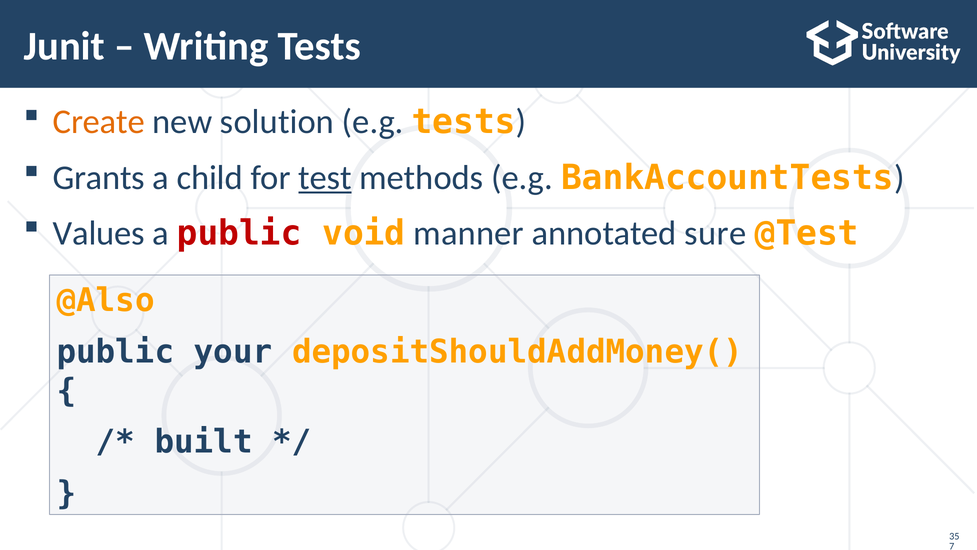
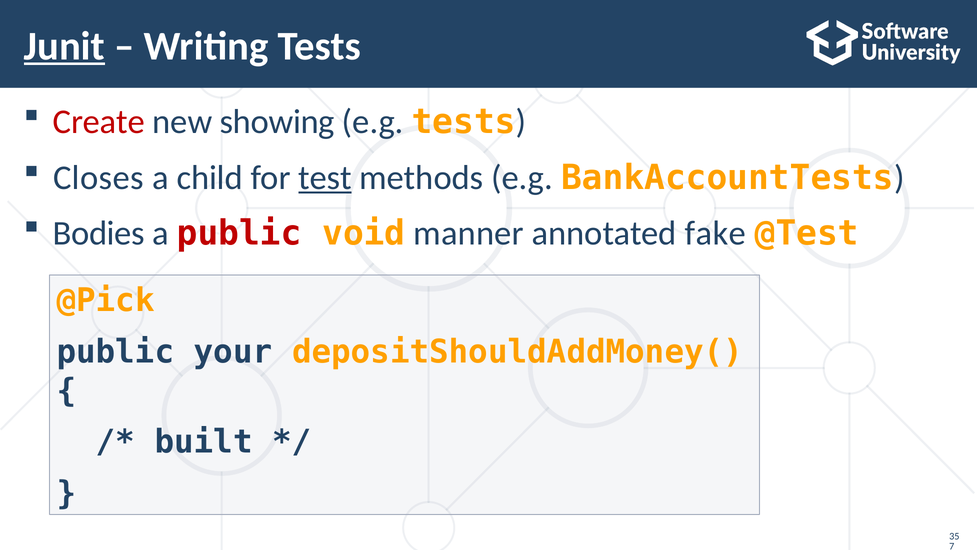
Junit underline: none -> present
Create colour: orange -> red
solution: solution -> showing
Grants: Grants -> Closes
Values: Values -> Bodies
sure: sure -> fake
@Also: @Also -> @Pick
